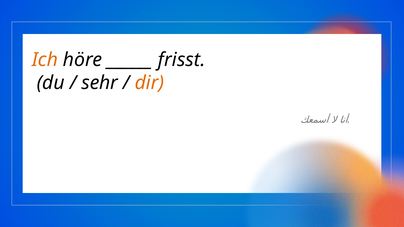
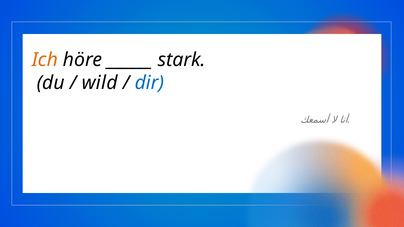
frisst: frisst -> stark
sehr: sehr -> wild
dir colour: orange -> blue
